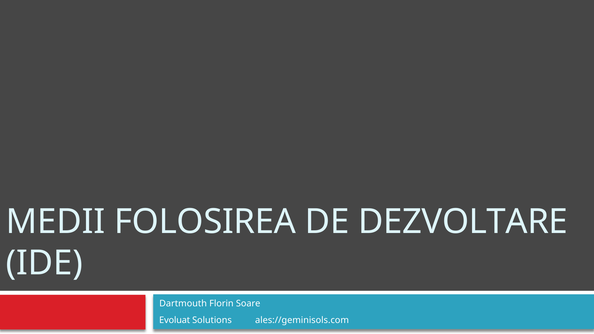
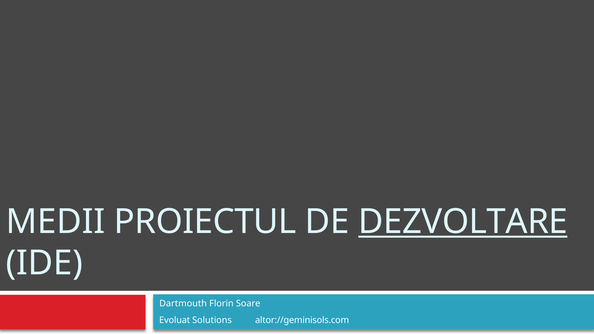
FOLOSIREA: FOLOSIREA -> PROIECTUL
DEZVOLTARE underline: none -> present
ales://geminisols.com: ales://geminisols.com -> altor://geminisols.com
